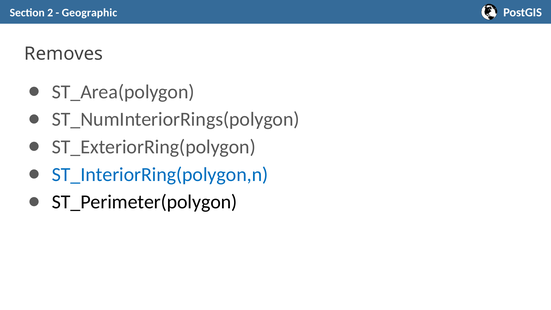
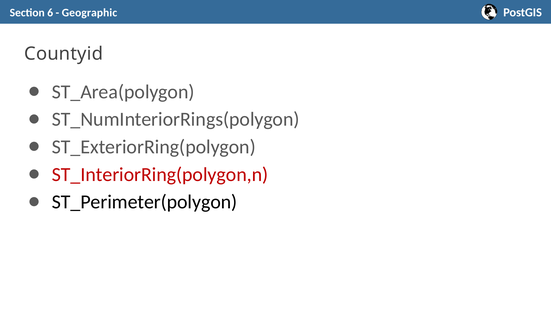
2: 2 -> 6
Removes: Removes -> Countyid
ST_InteriorRing(polygon,n colour: blue -> red
